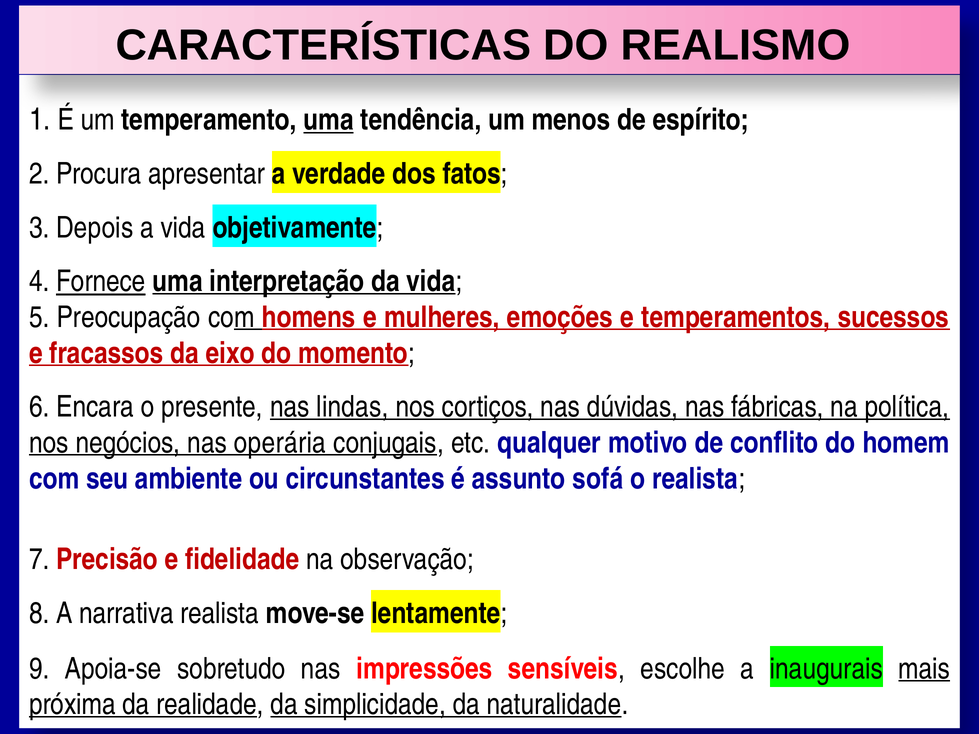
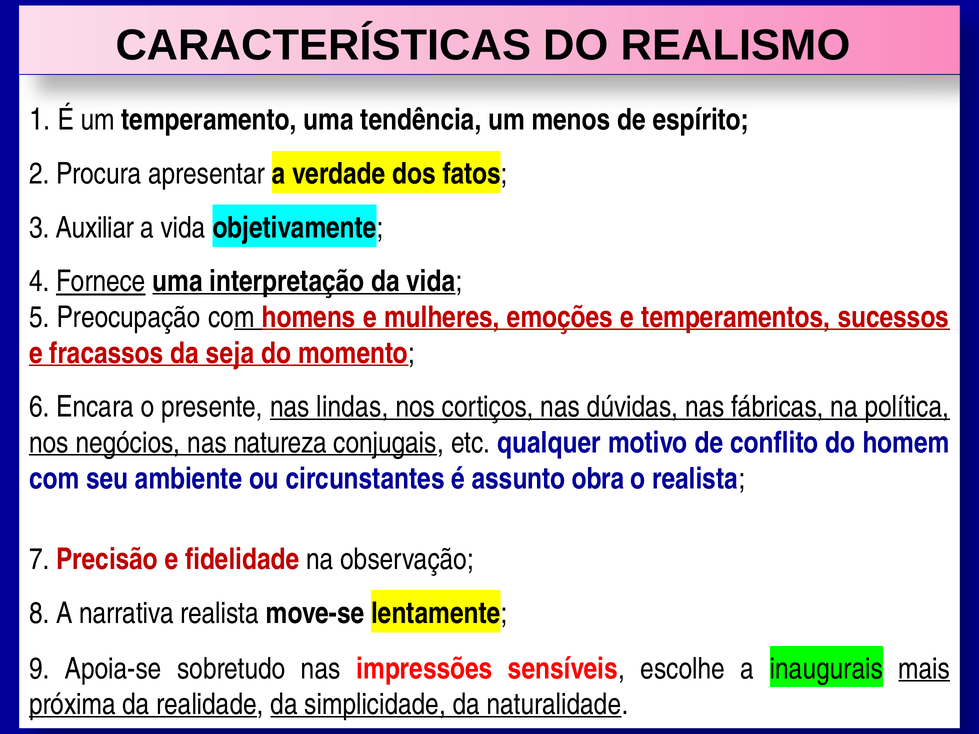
uma at (328, 120) underline: present -> none
Depois: Depois -> Auxiliar
eixo: eixo -> seja
operária: operária -> natureza
sofá: sofá -> obra
